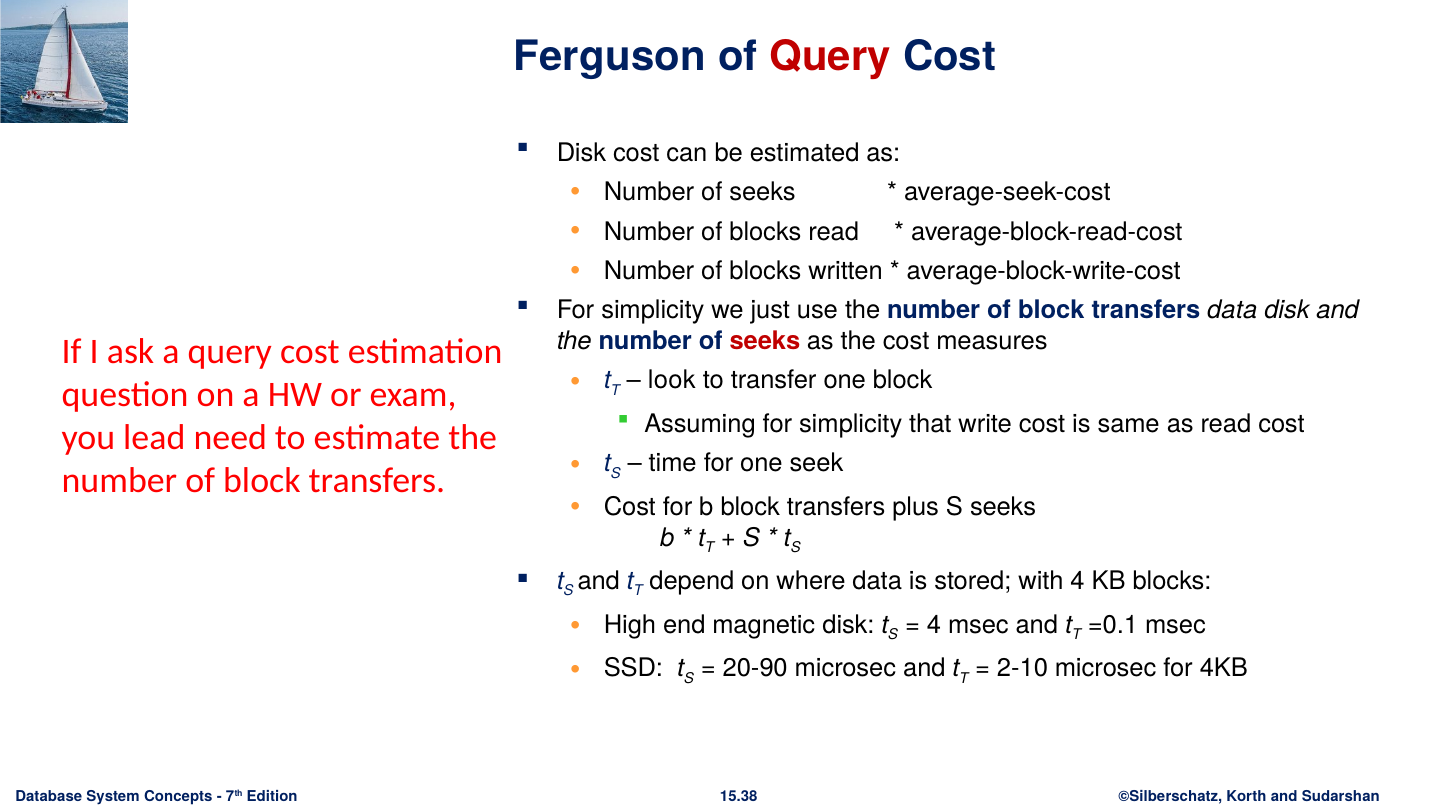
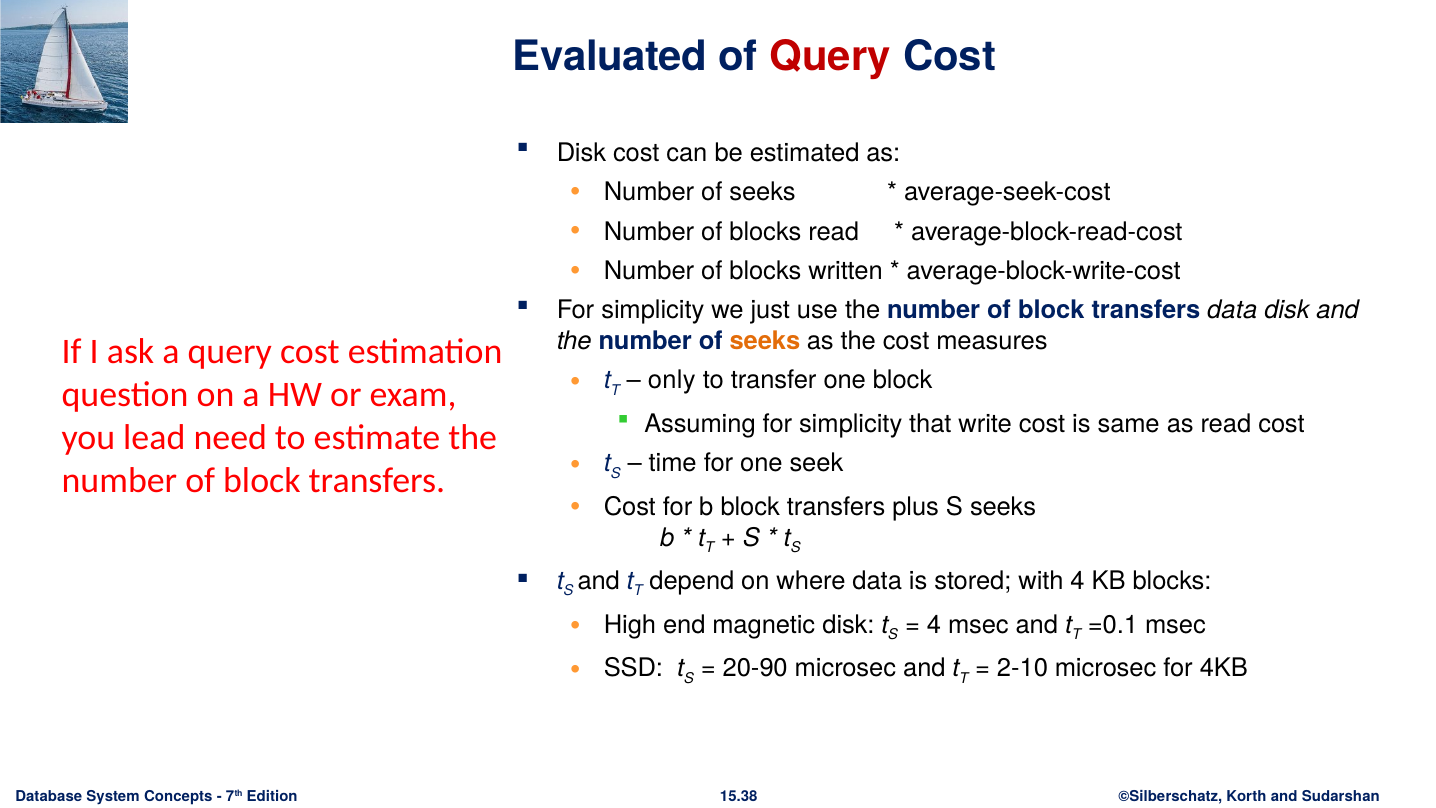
Ferguson: Ferguson -> Evaluated
seeks at (765, 341) colour: red -> orange
look: look -> only
